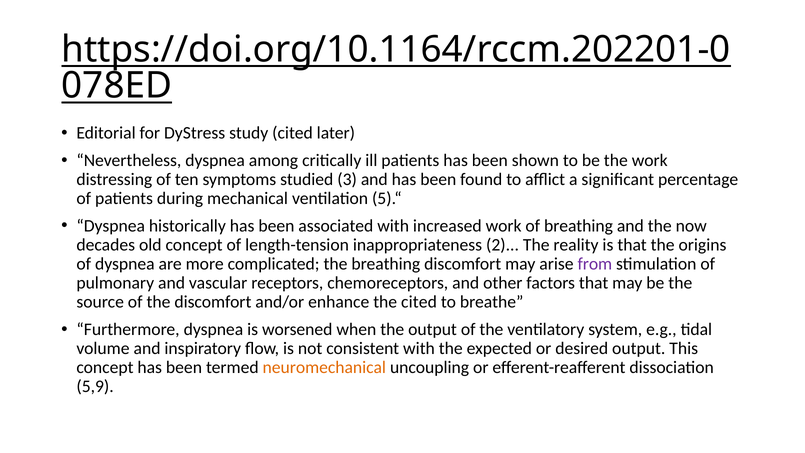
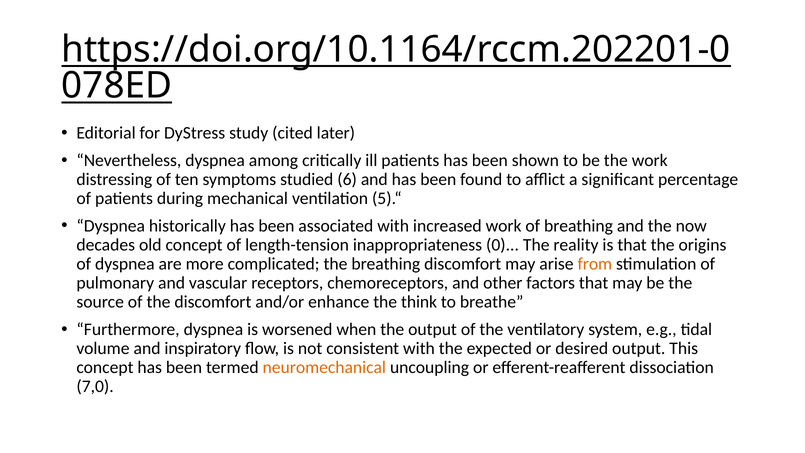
3: 3 -> 6
2: 2 -> 0
from colour: purple -> orange
the cited: cited -> think
5,9: 5,9 -> 7,0
